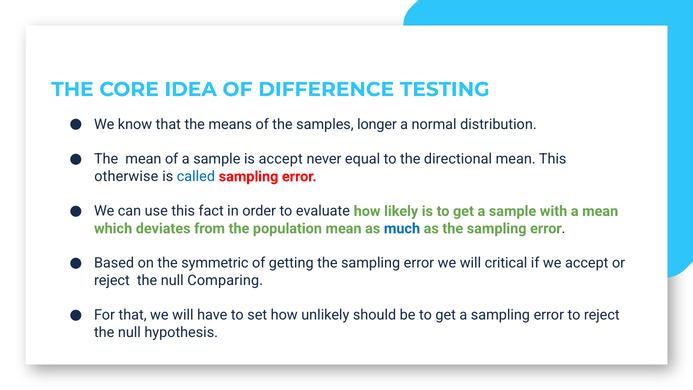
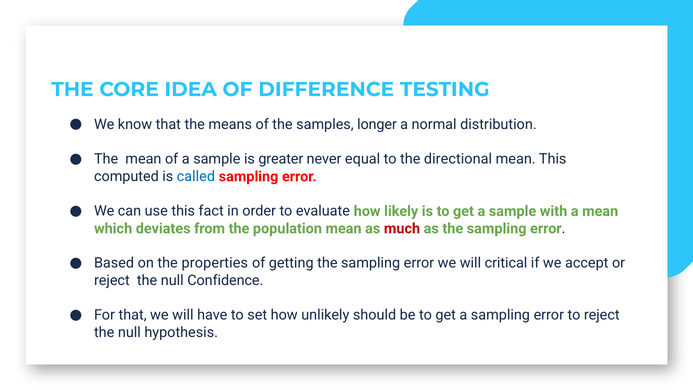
is accept: accept -> greater
otherwise: otherwise -> computed
much colour: blue -> red
symmetric: symmetric -> properties
Comparing: Comparing -> Confidence
